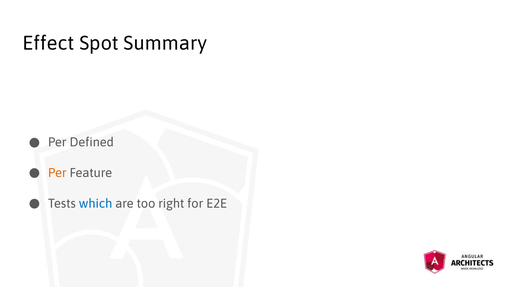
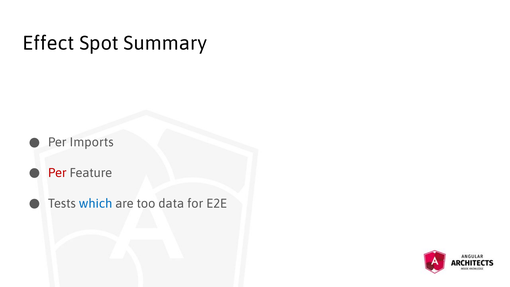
Defined: Defined -> Imports
Per at (57, 173) colour: orange -> red
right: right -> data
